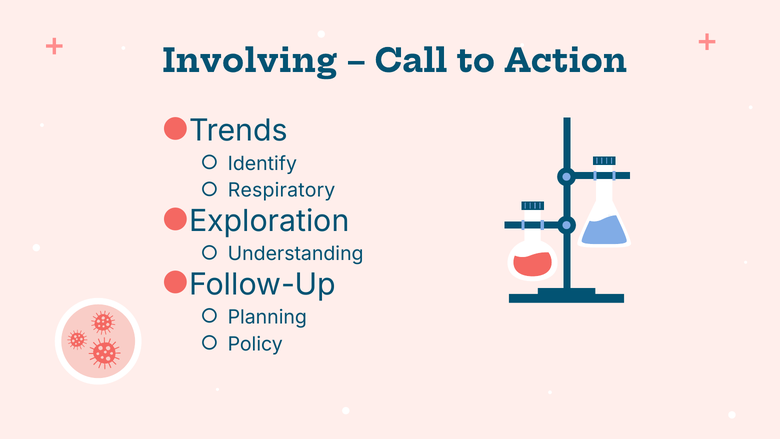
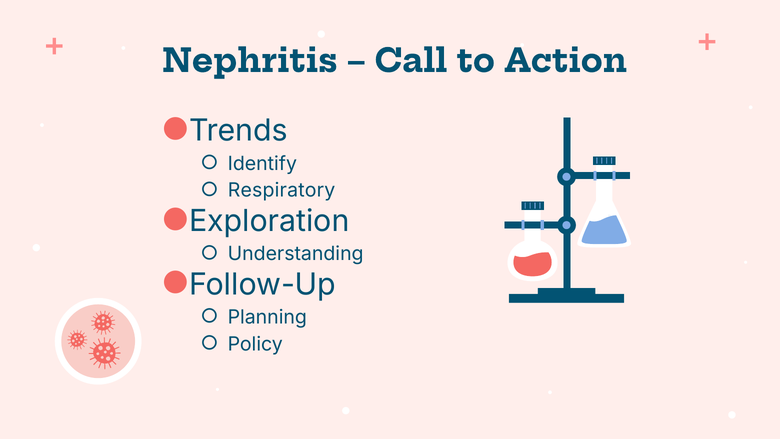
Involving: Involving -> Nephritis
